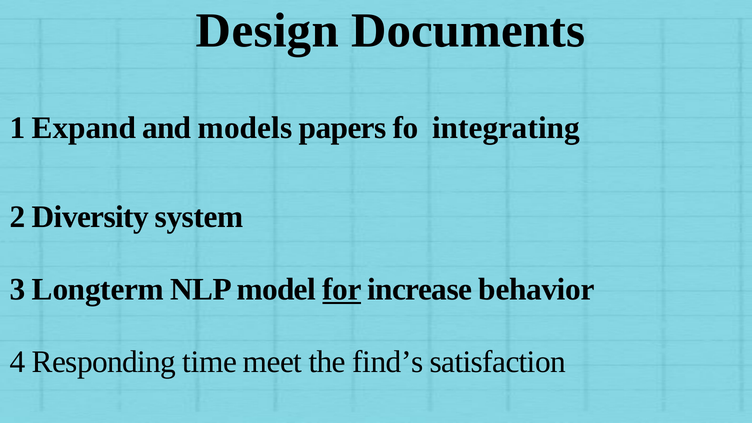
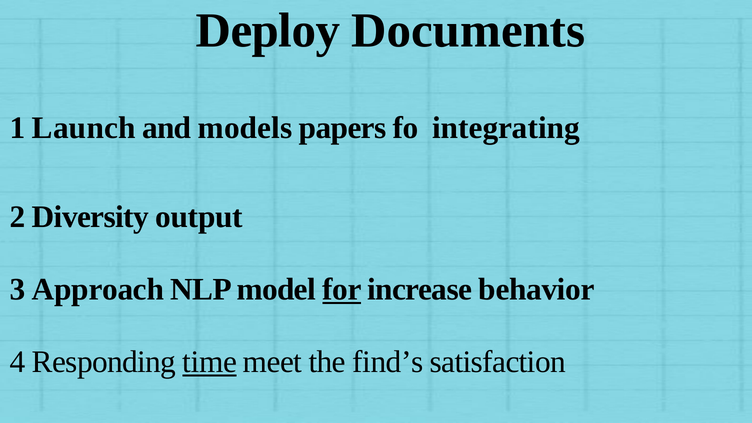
Design: Design -> Deploy
Expand: Expand -> Launch
system: system -> output
Longterm: Longterm -> Approach
time underline: none -> present
